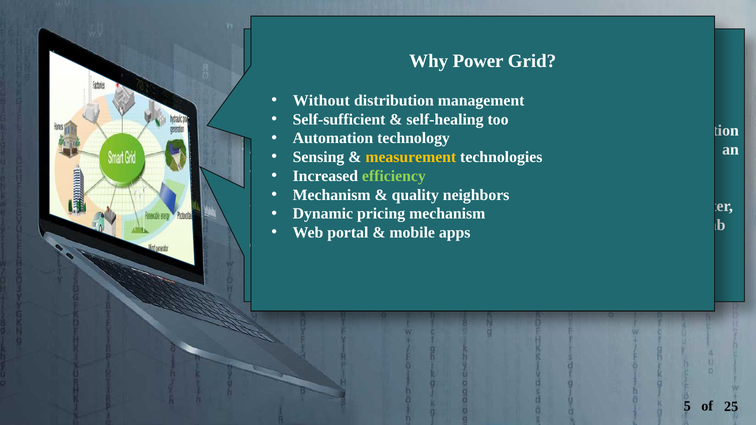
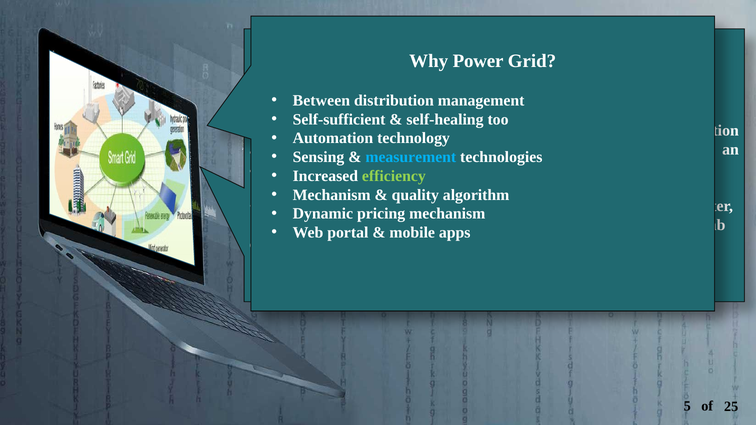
Without: Without -> Between
measurement colour: yellow -> light blue
neighbors: neighbors -> algorithm
